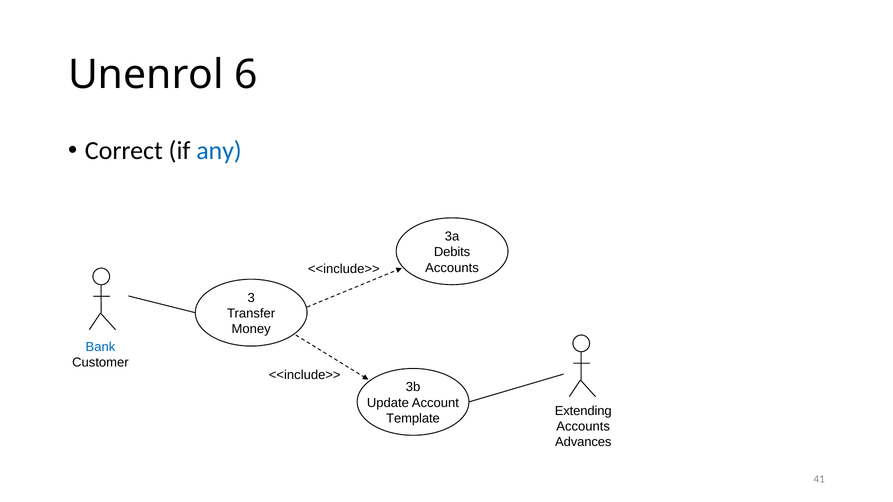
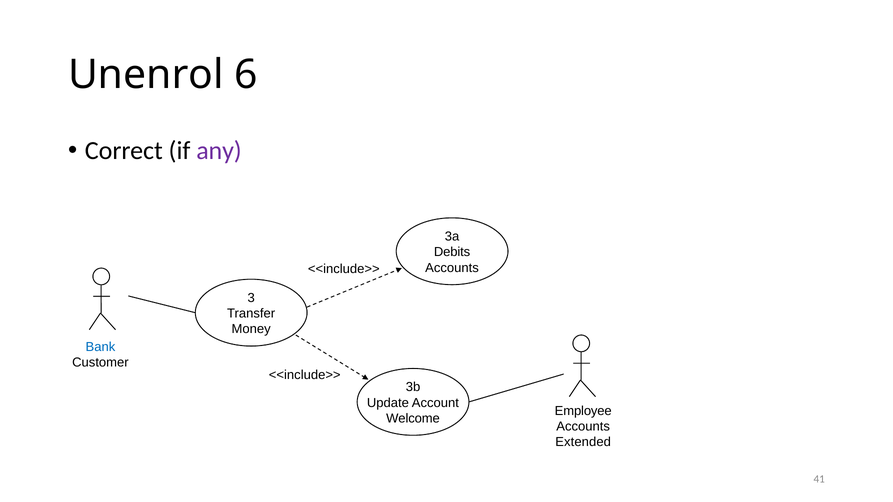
any colour: blue -> purple
Extending: Extending -> Employee
Template: Template -> Welcome
Advances: Advances -> Extended
